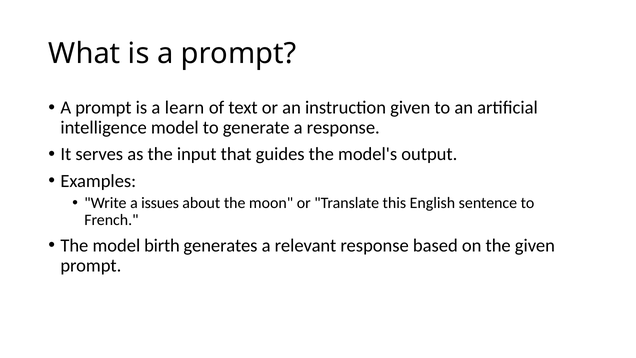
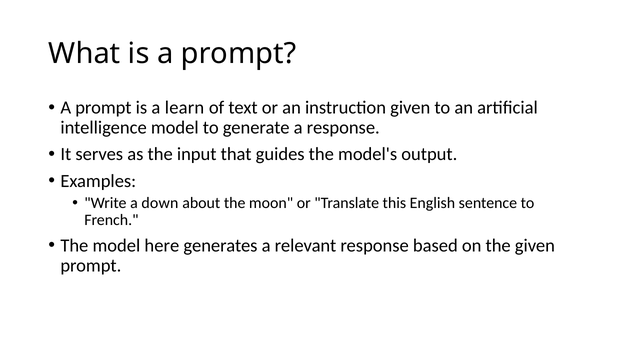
issues: issues -> down
birth: birth -> here
